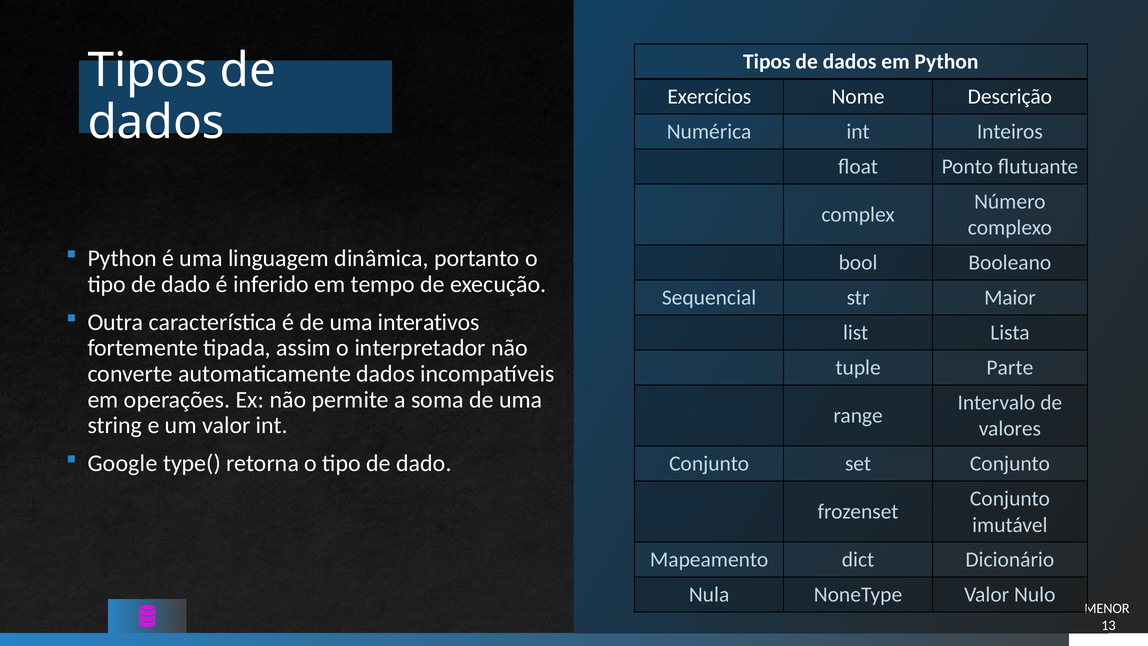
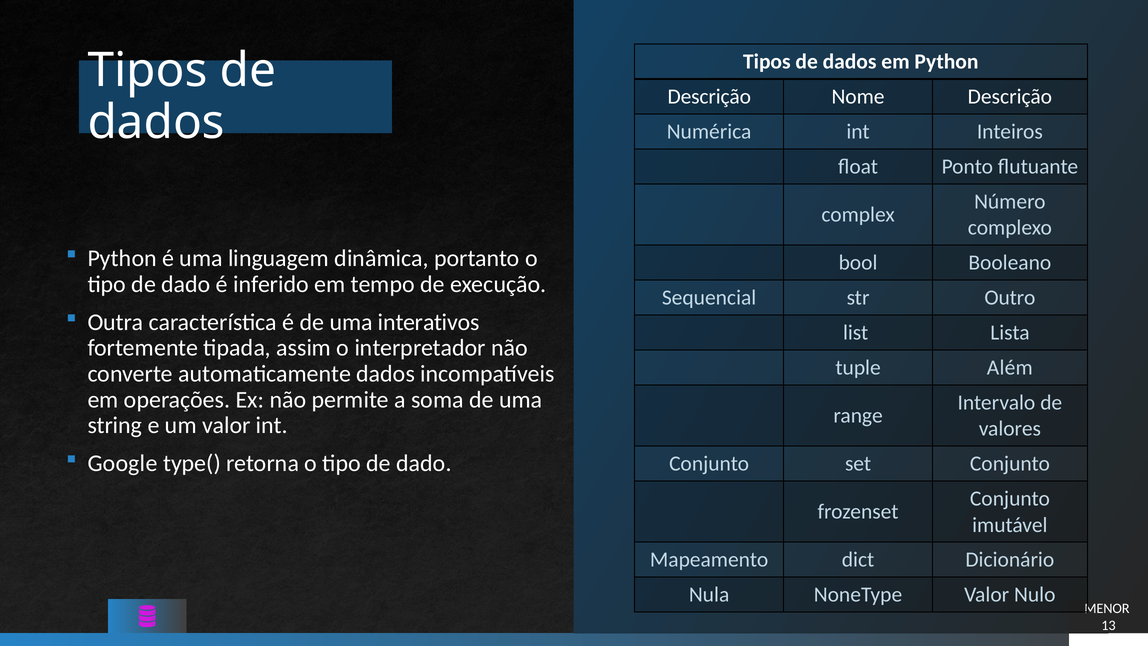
Exercícios at (709, 97): Exercícios -> Descrição
Maior: Maior -> Outro
Parte: Parte -> Além
